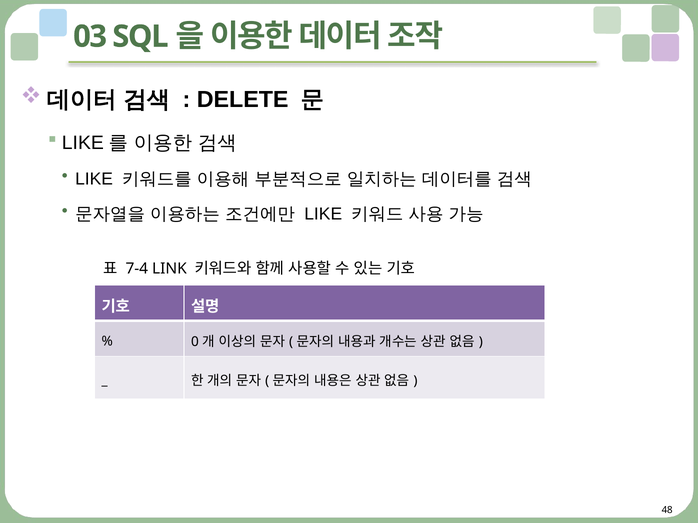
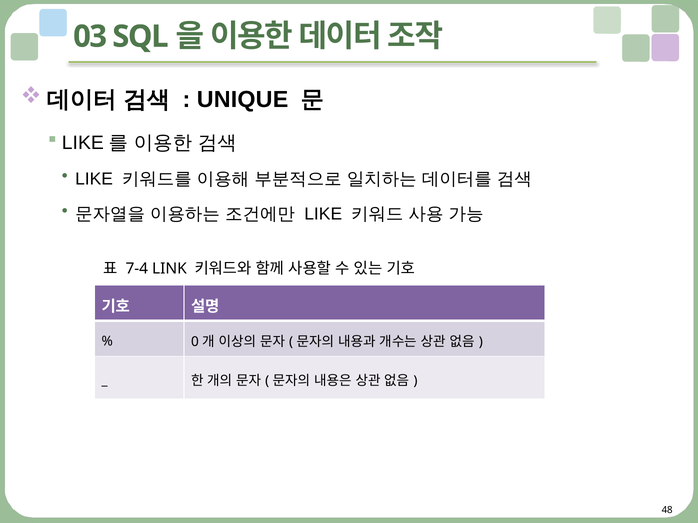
DELETE: DELETE -> UNIQUE
